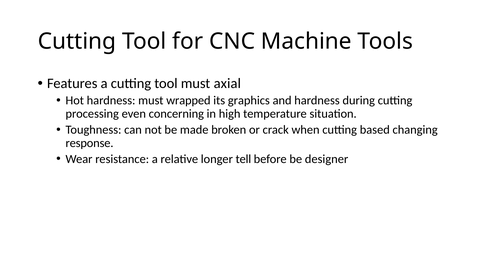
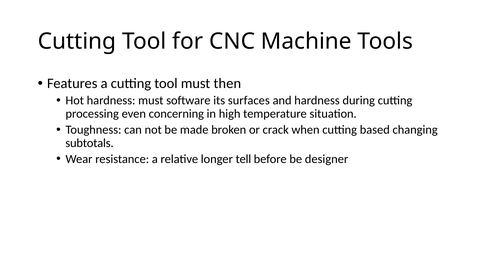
axial: axial -> then
wrapped: wrapped -> software
graphics: graphics -> surfaces
response: response -> subtotals
